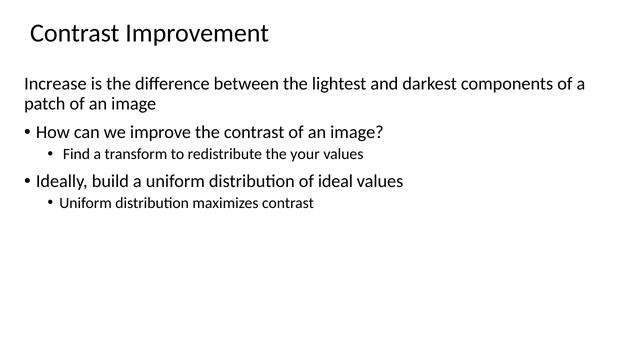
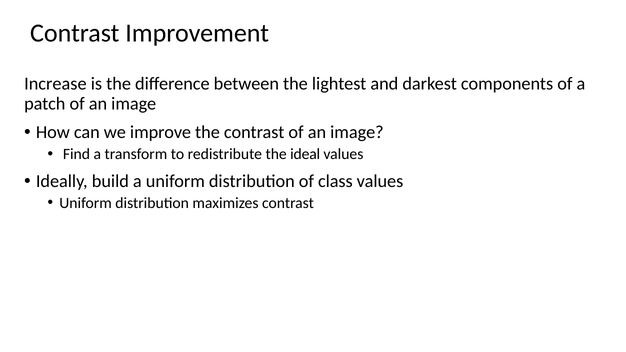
your: your -> ideal
ideal: ideal -> class
